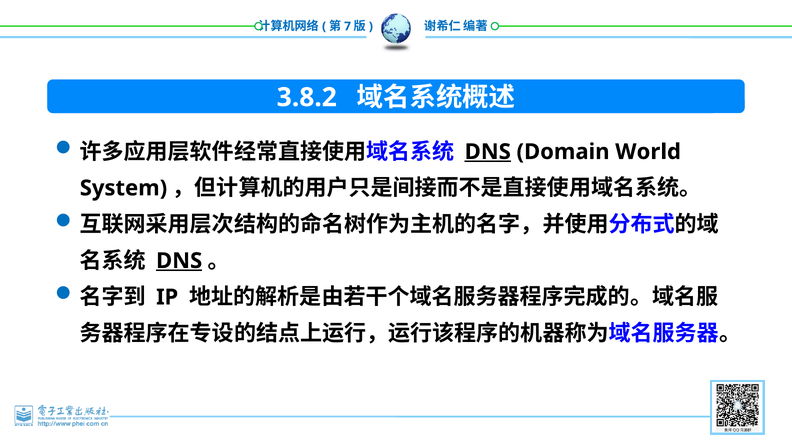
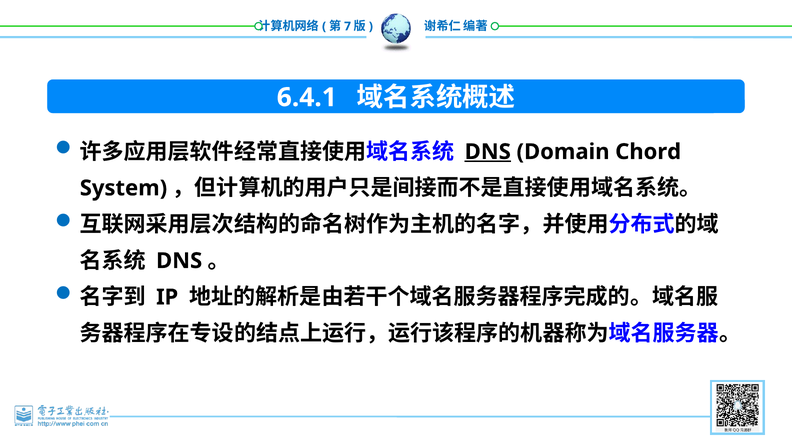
3.8.2: 3.8.2 -> 6.4.1
World: World -> Chord
DNS at (179, 260) underline: present -> none
